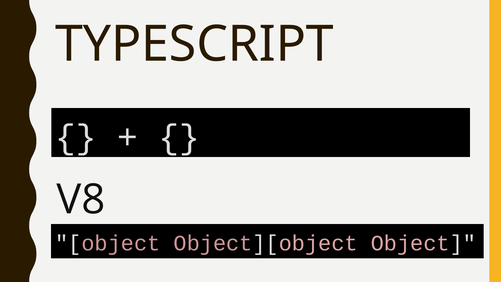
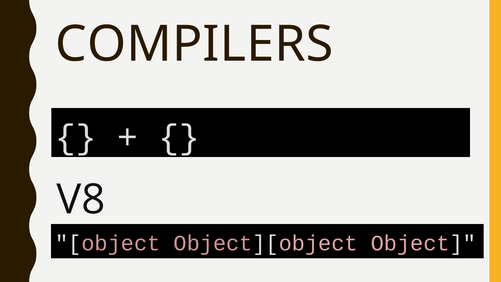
TYPESCRIPT: TYPESCRIPT -> COMPILERS
